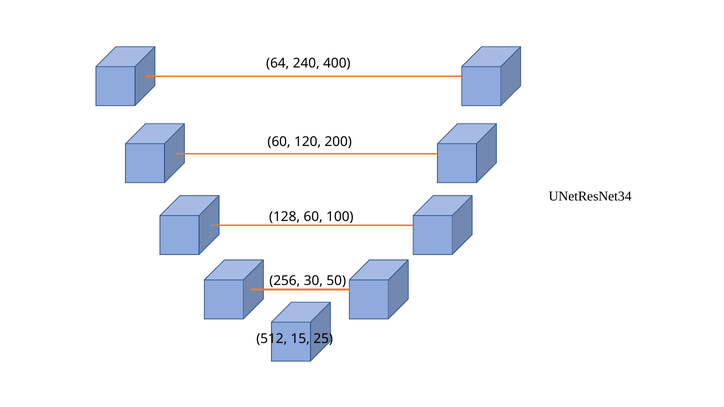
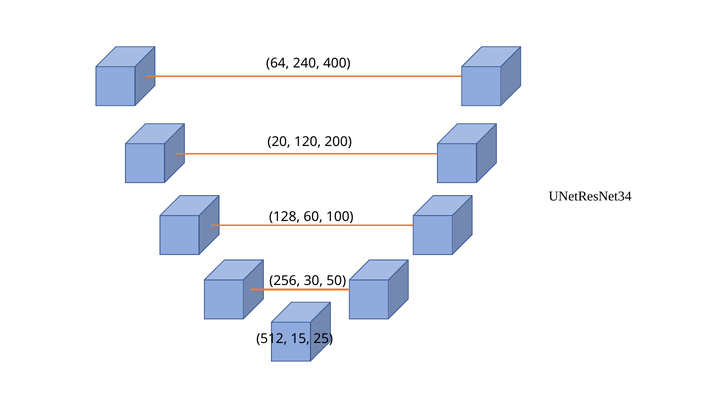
60 at (279, 142): 60 -> 20
